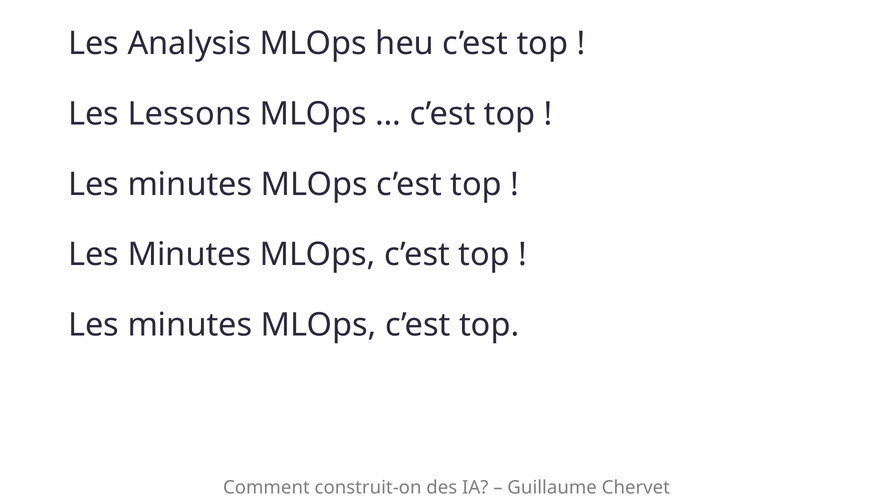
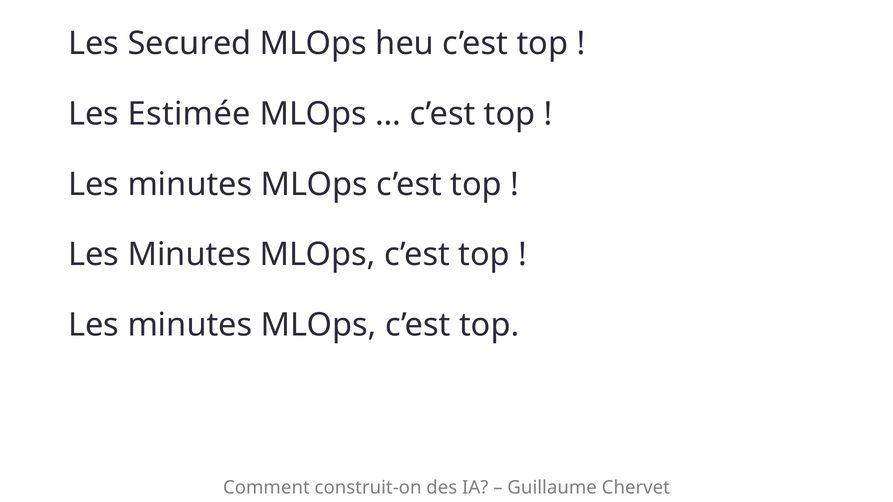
Analysis: Analysis -> Secured
Lessons: Lessons -> Estimée
